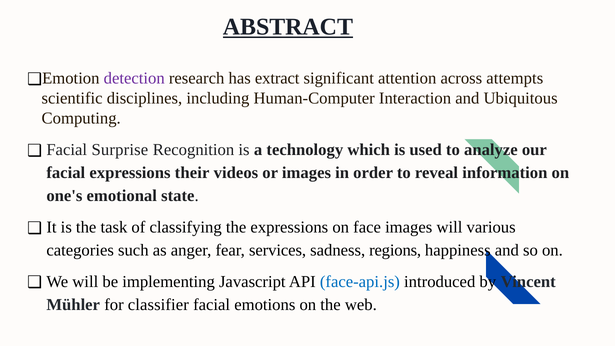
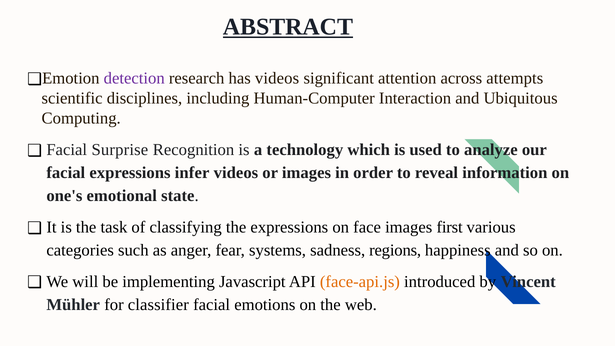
has extract: extract -> videos
their: their -> infer
images will: will -> first
services: services -> systems
face-api.js colour: blue -> orange
